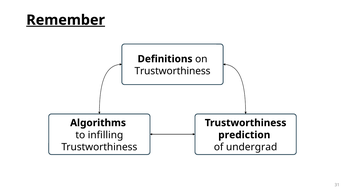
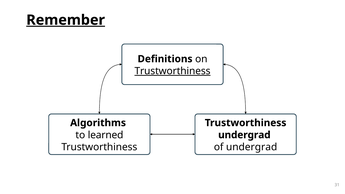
Trustworthiness at (173, 71) underline: none -> present
infilling: infilling -> learned
prediction at (244, 135): prediction -> undergrad
